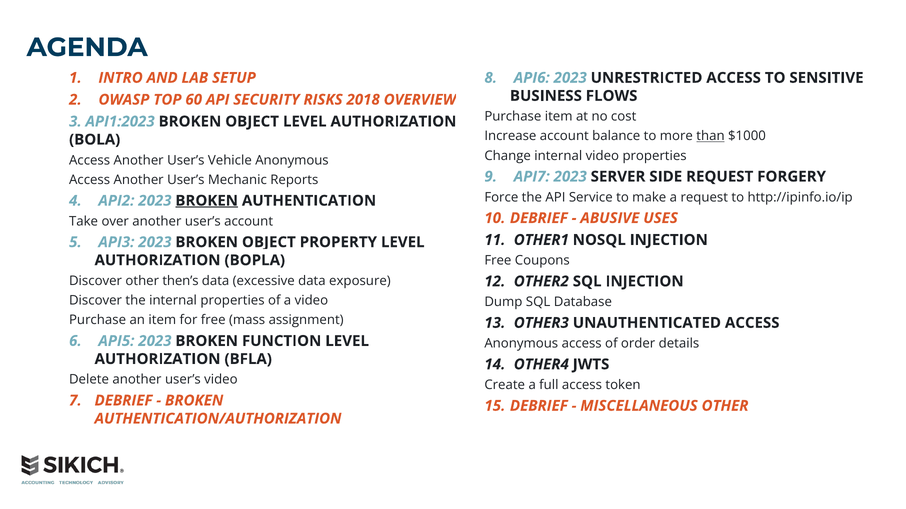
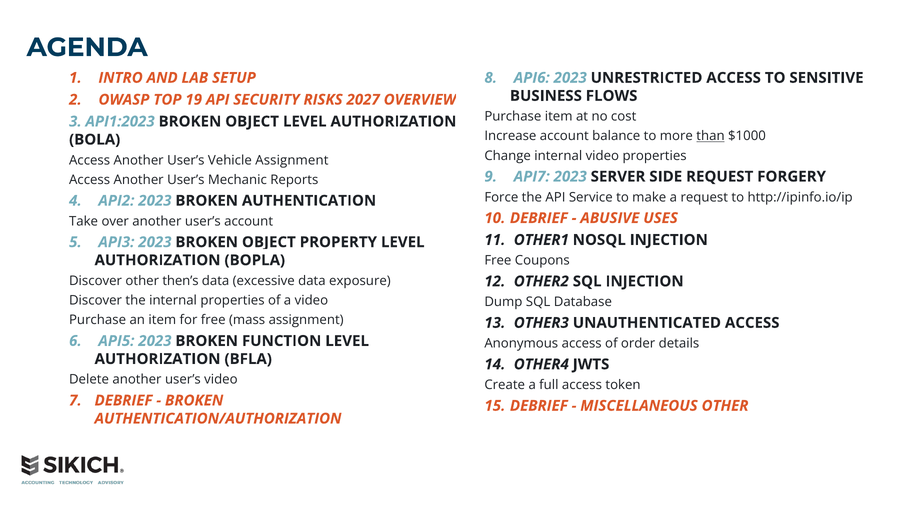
60: 60 -> 19
2018: 2018 -> 2027
Vehicle Anonymous: Anonymous -> Assignment
BROKEN at (207, 201) underline: present -> none
